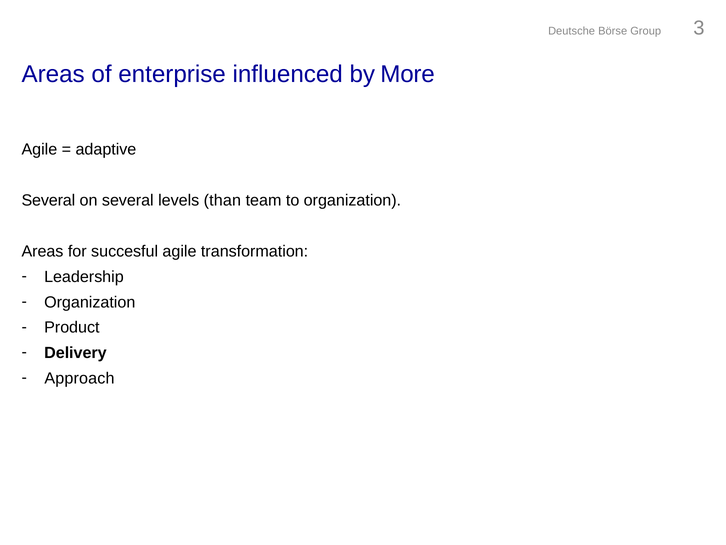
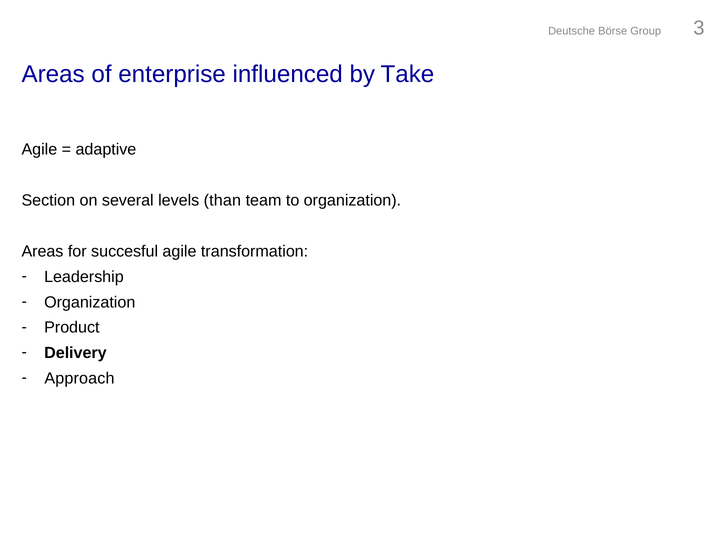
More: More -> Take
Several at (48, 200): Several -> Section
